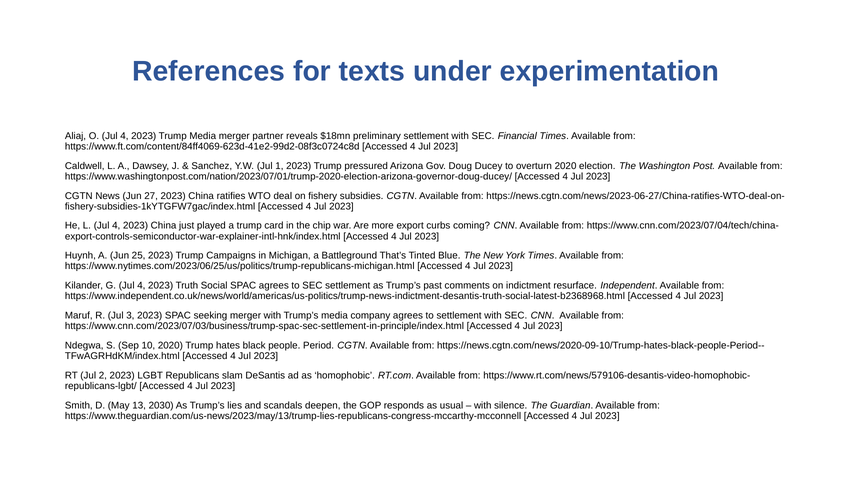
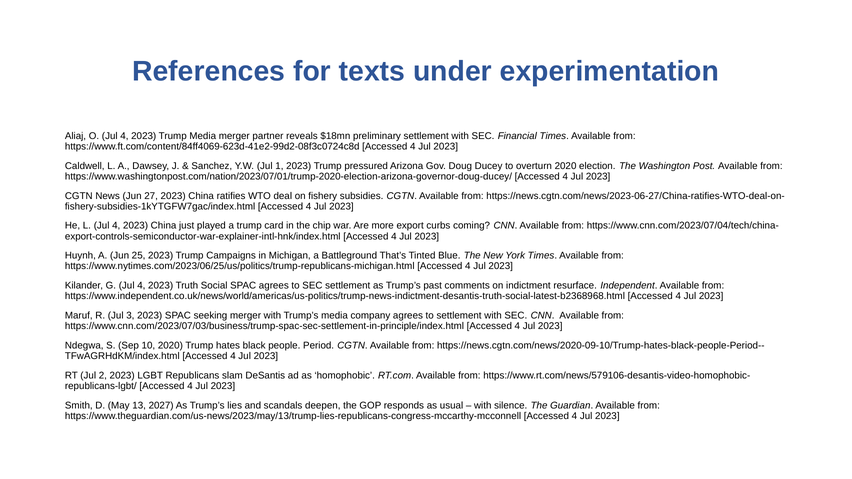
2030: 2030 -> 2027
